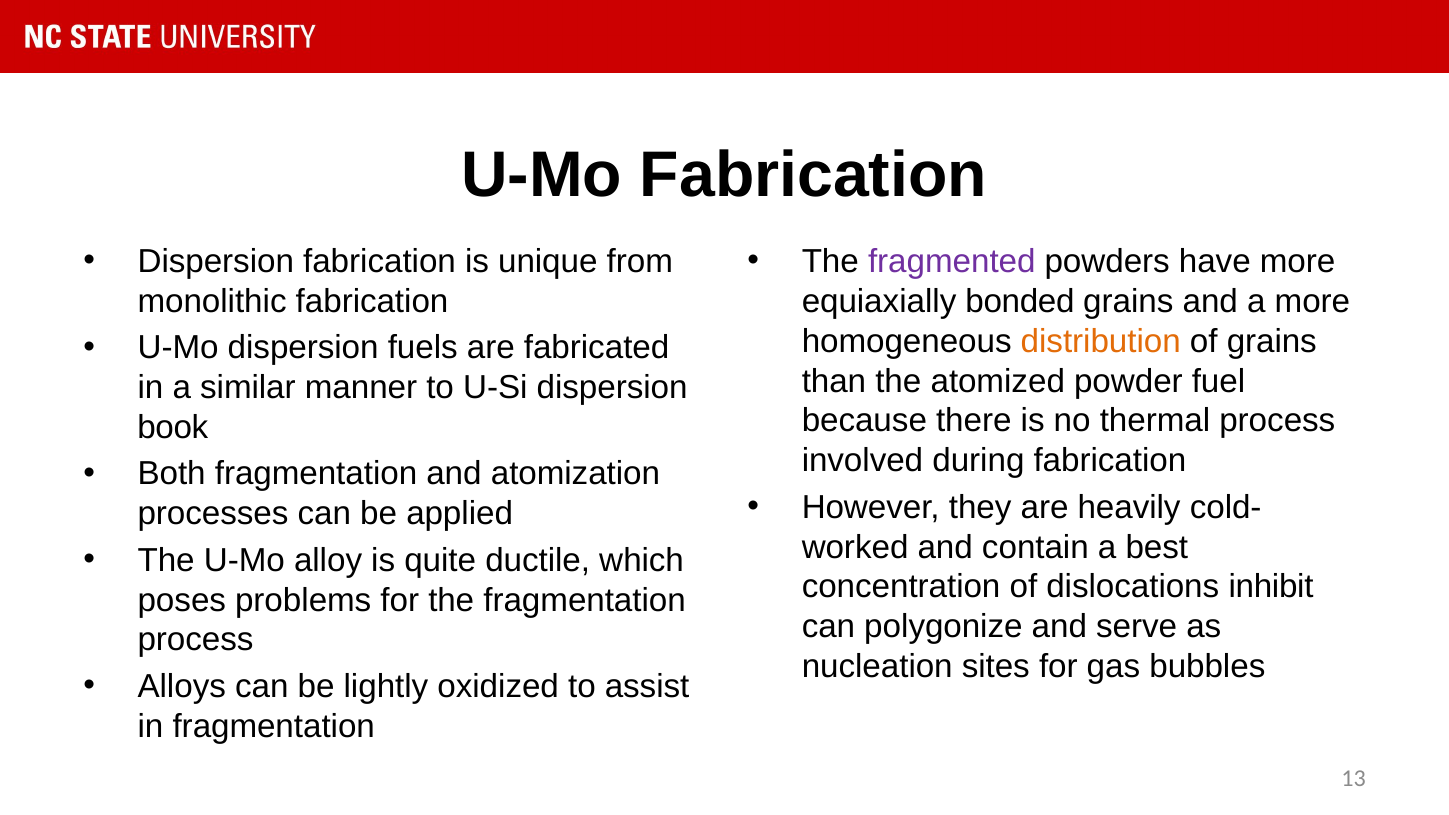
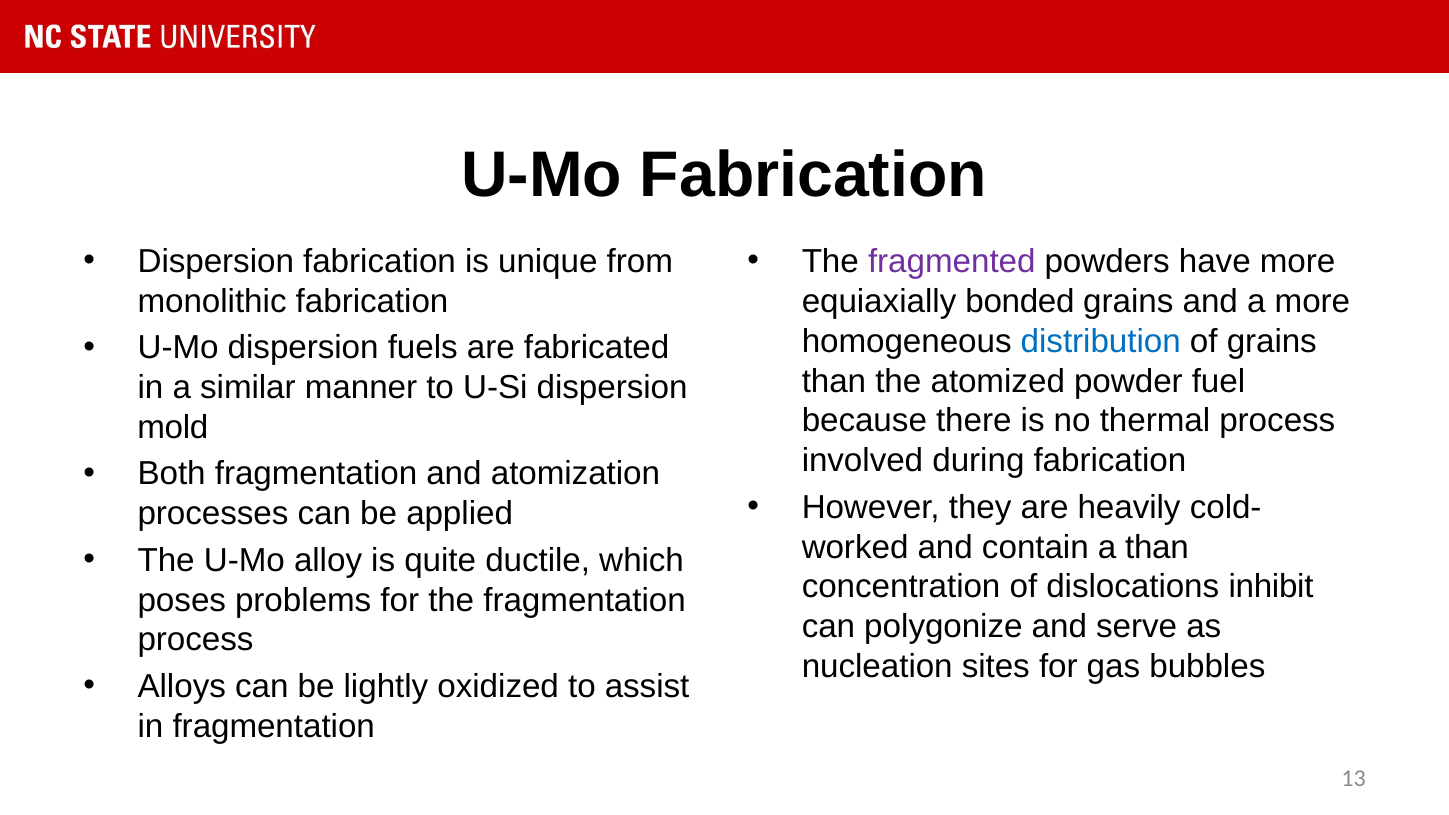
distribution colour: orange -> blue
book: book -> mold
a best: best -> than
